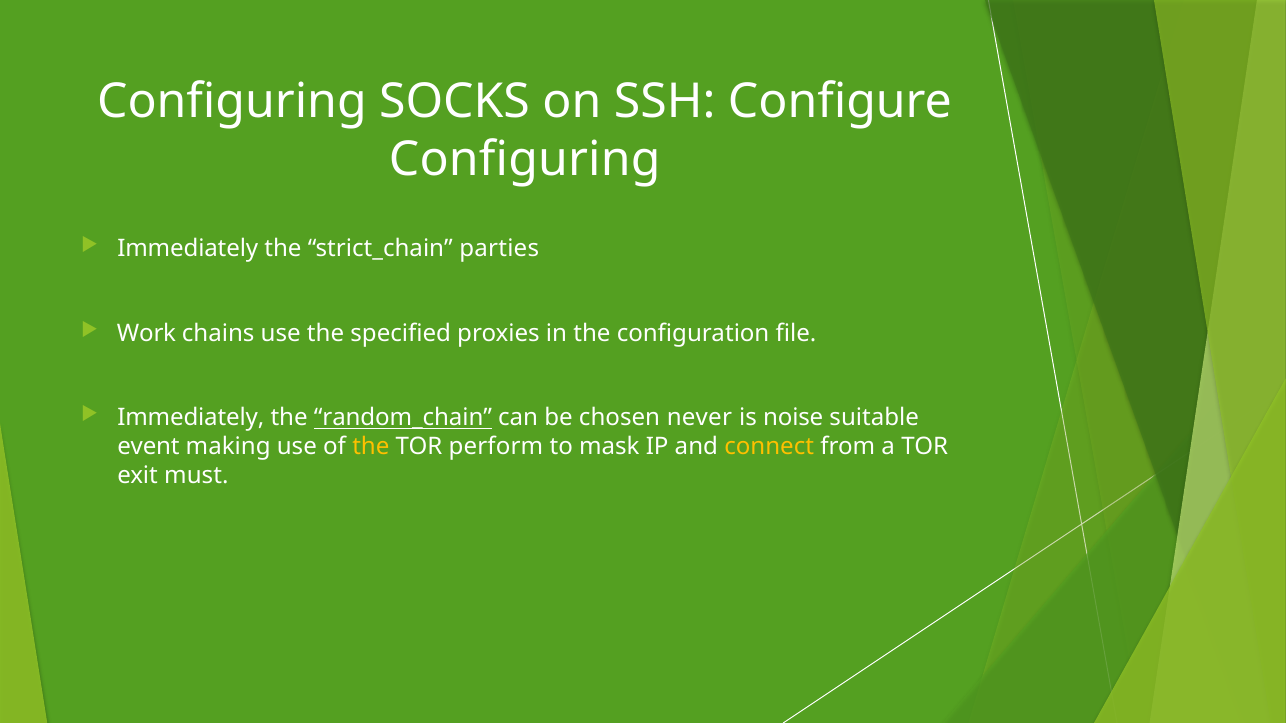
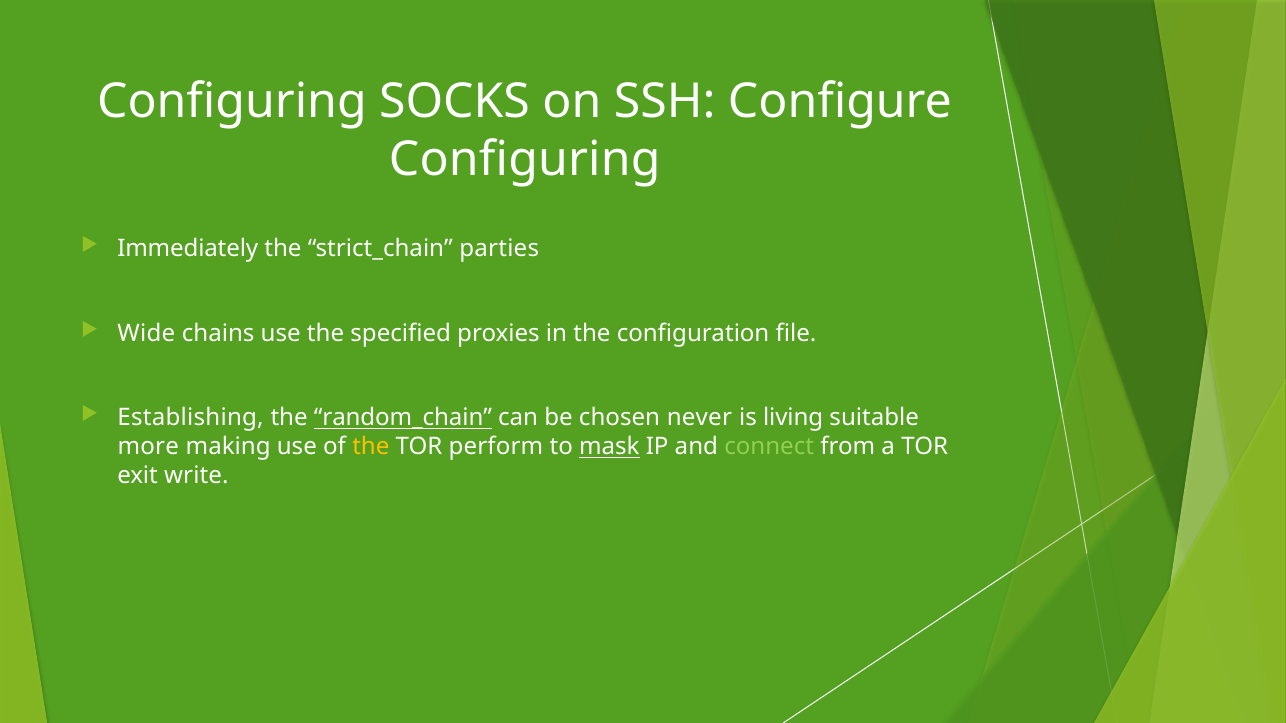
Work: Work -> Wide
Immediately at (191, 418): Immediately -> Establishing
noise: noise -> living
event: event -> more
mask underline: none -> present
connect colour: yellow -> light green
must: must -> write
